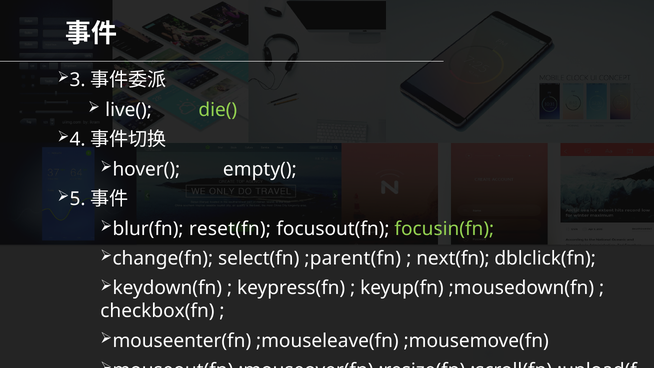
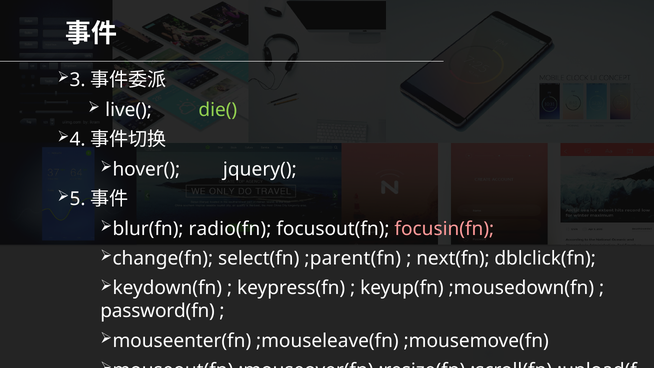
empty(: empty( -> jquery(
reset(fn: reset(fn -> radio(fn
focusin(fn colour: light green -> pink
checkbox(fn: checkbox(fn -> password(fn
